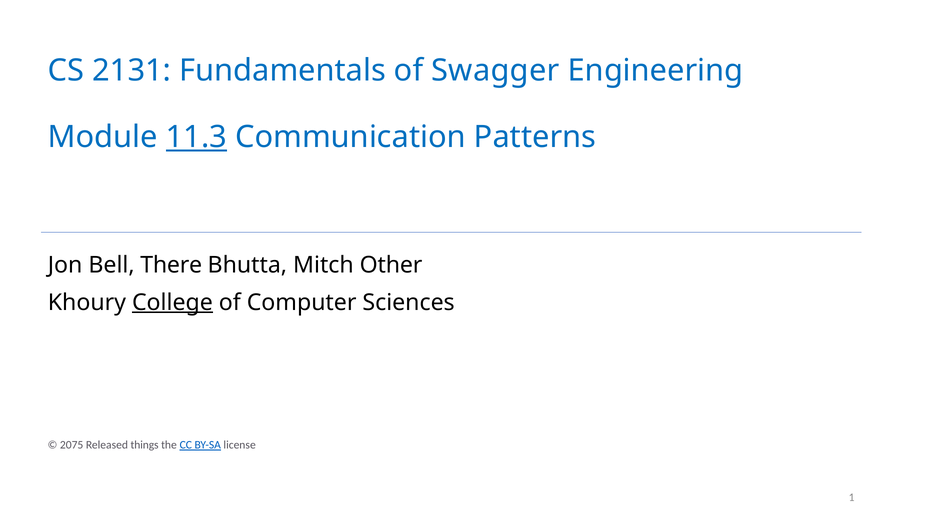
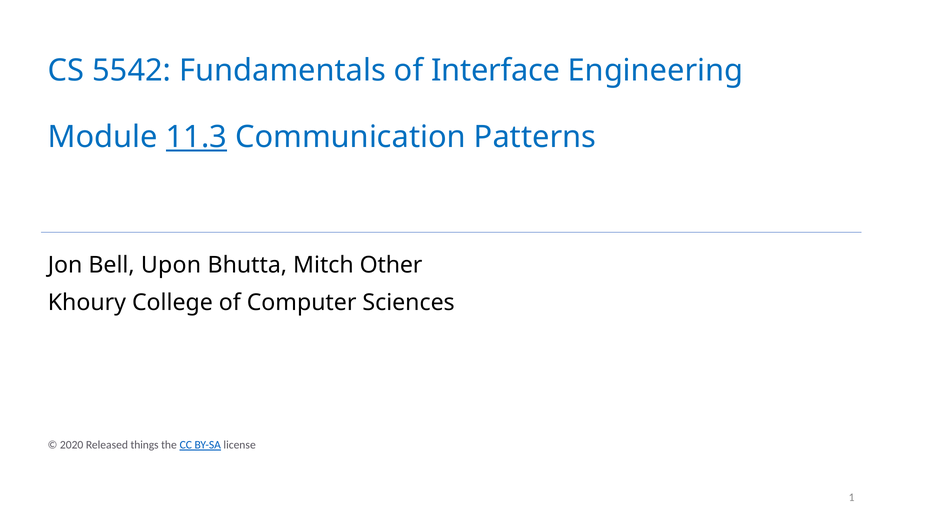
2131: 2131 -> 5542
Swagger: Swagger -> Interface
There: There -> Upon
College underline: present -> none
2075: 2075 -> 2020
